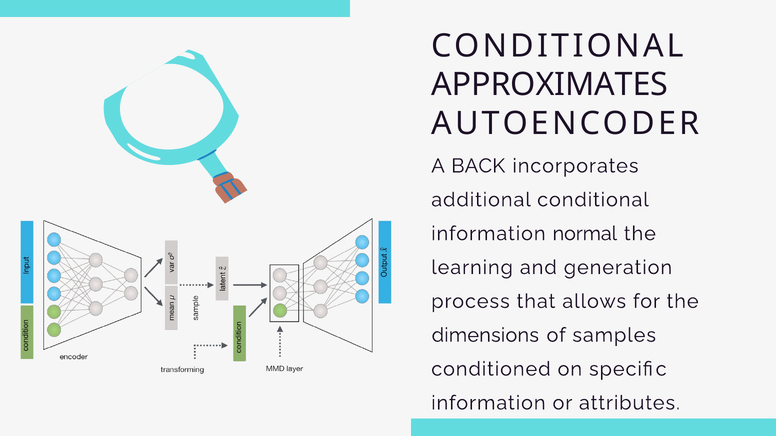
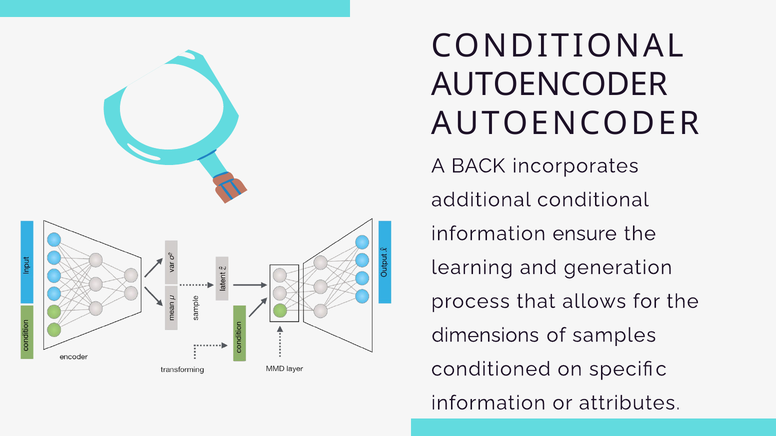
APPROXIMATES at (550, 85): APPROXIMATES -> AUTOENCODER
normal: normal -> ensure
